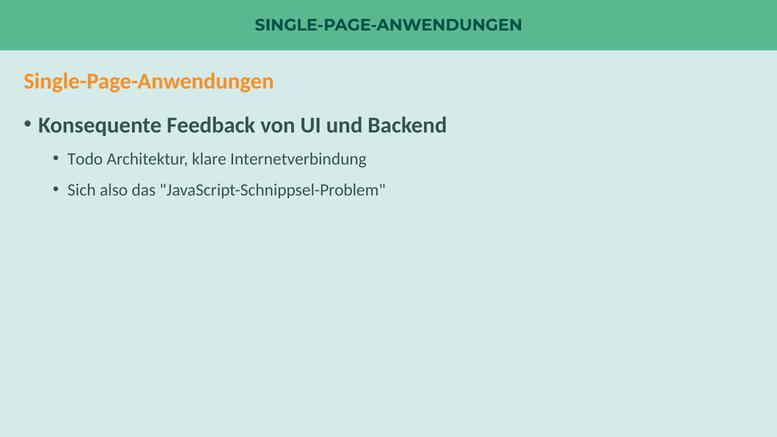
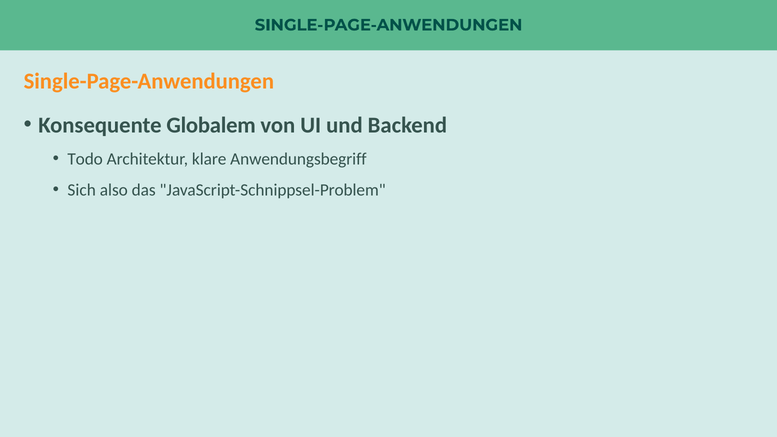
Feedback: Feedback -> Globalem
Internetverbindung: Internetverbindung -> Anwendungsbegriff
